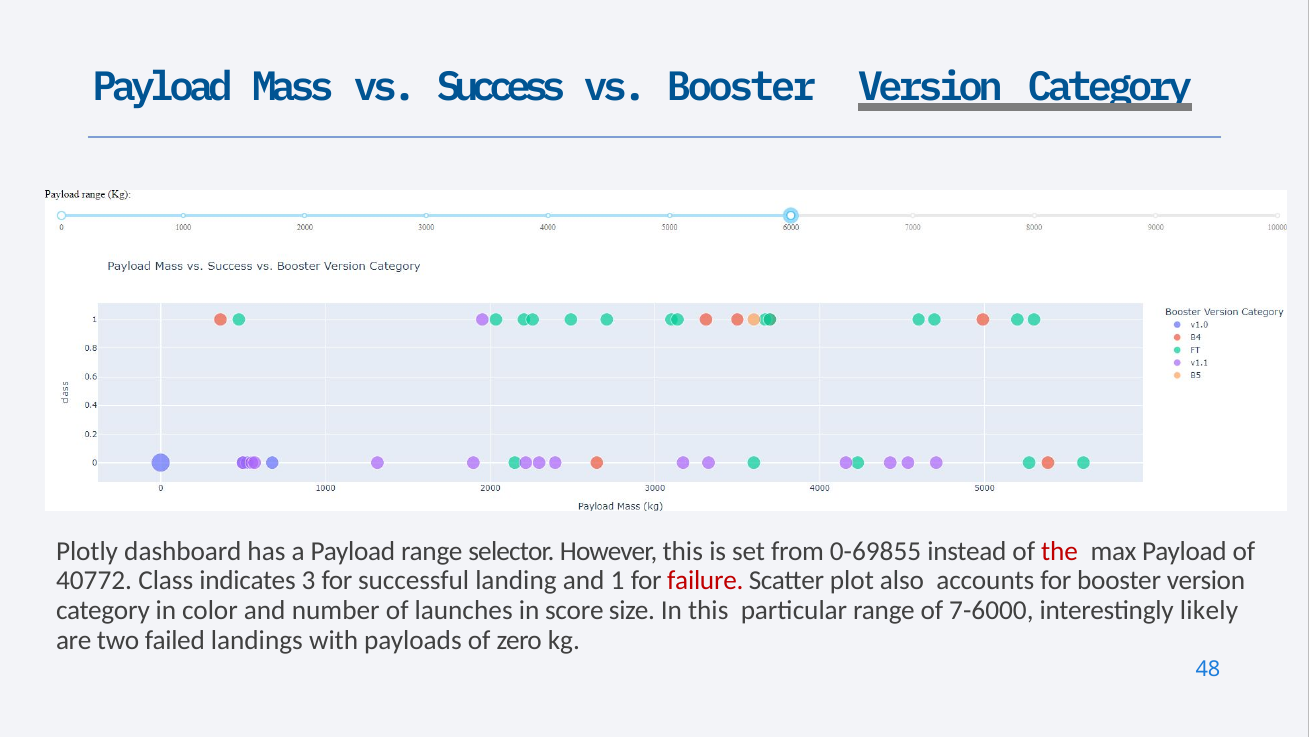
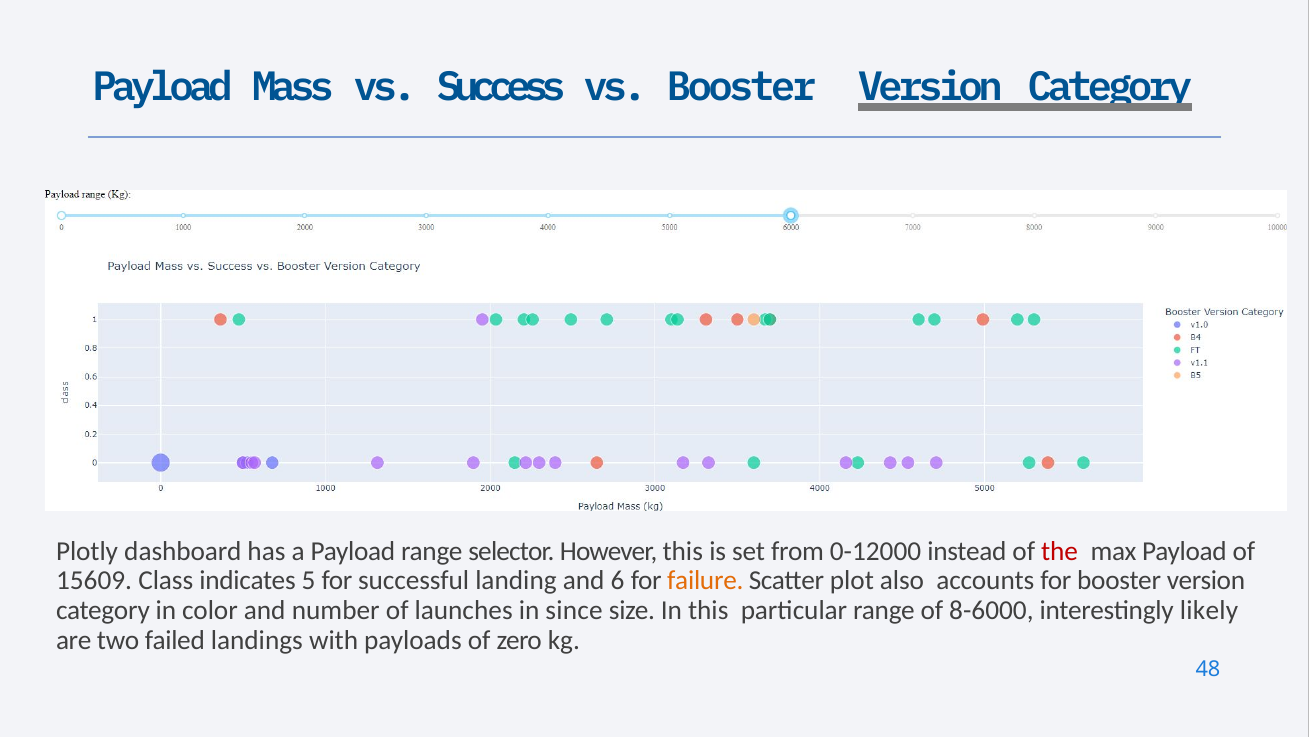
0-69855: 0-69855 -> 0-12000
40772: 40772 -> 15609
3: 3 -> 5
1: 1 -> 6
failure colour: red -> orange
score: score -> since
7-6000: 7-6000 -> 8-6000
